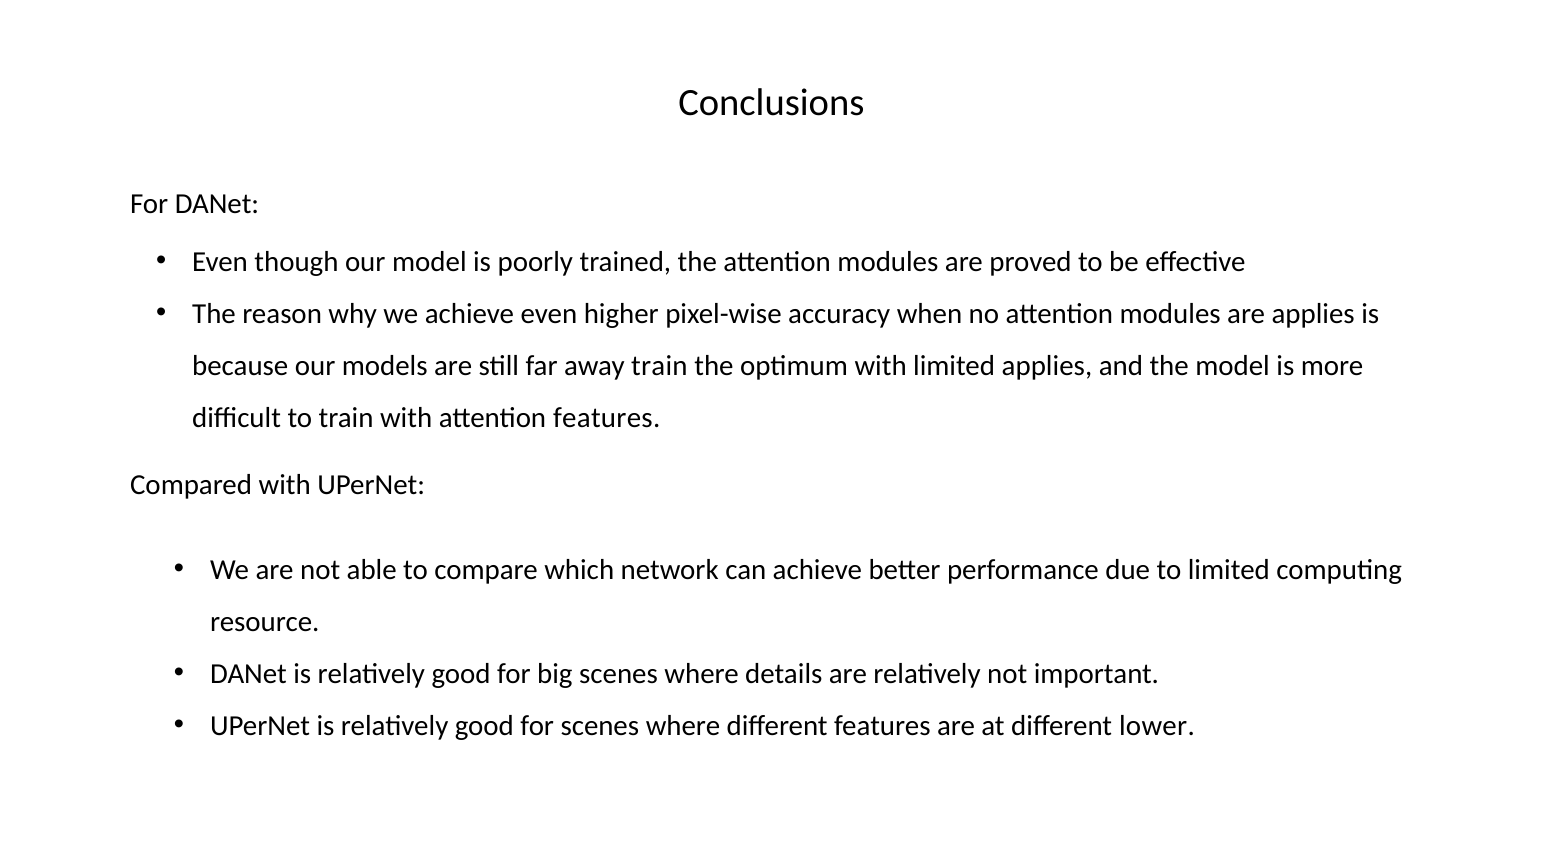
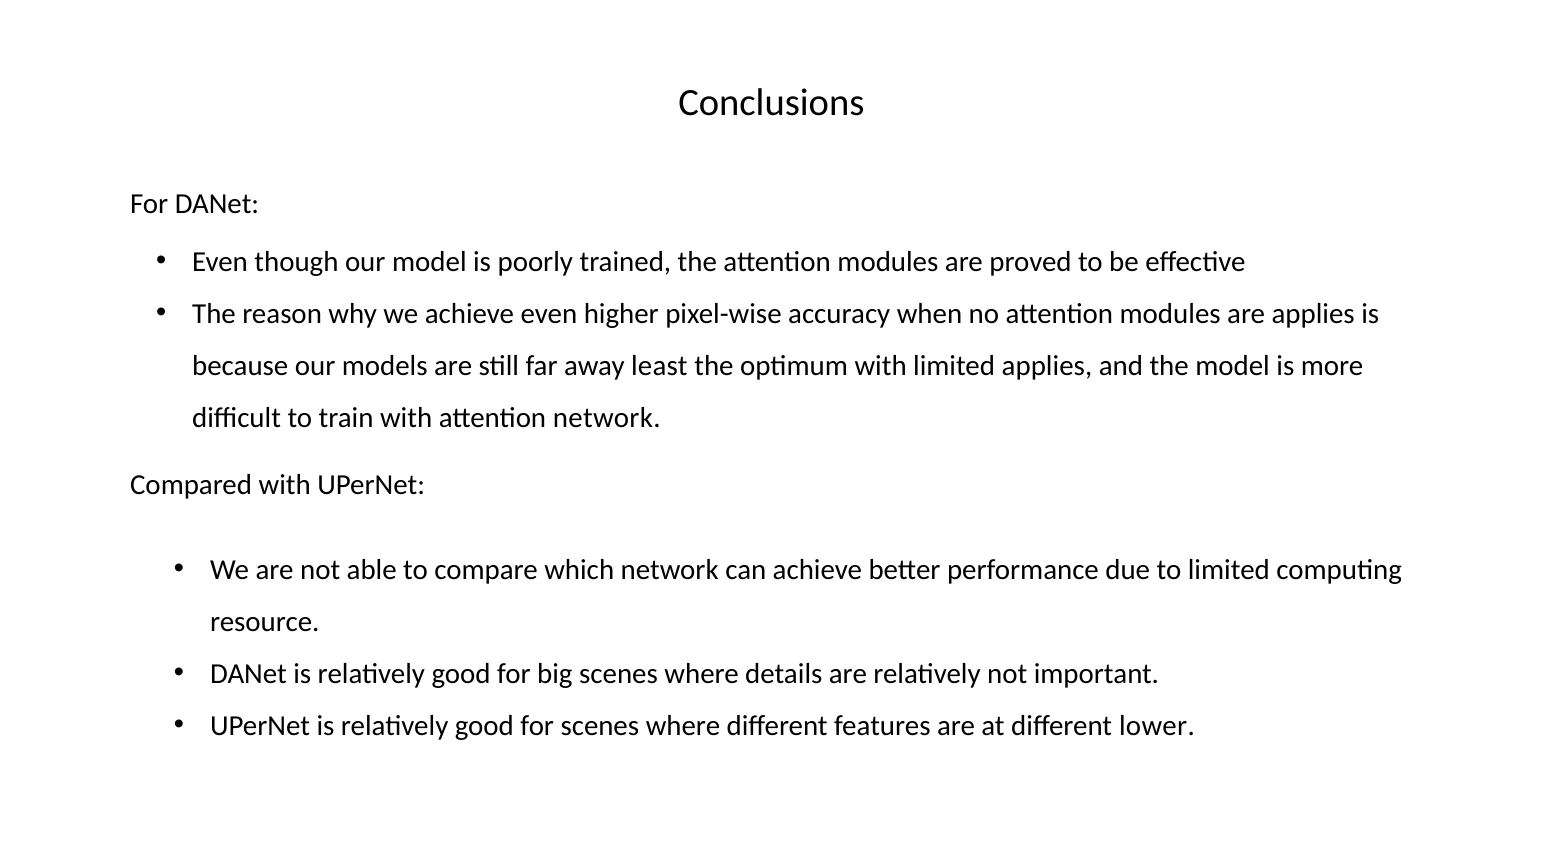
away train: train -> least
attention features: features -> network
